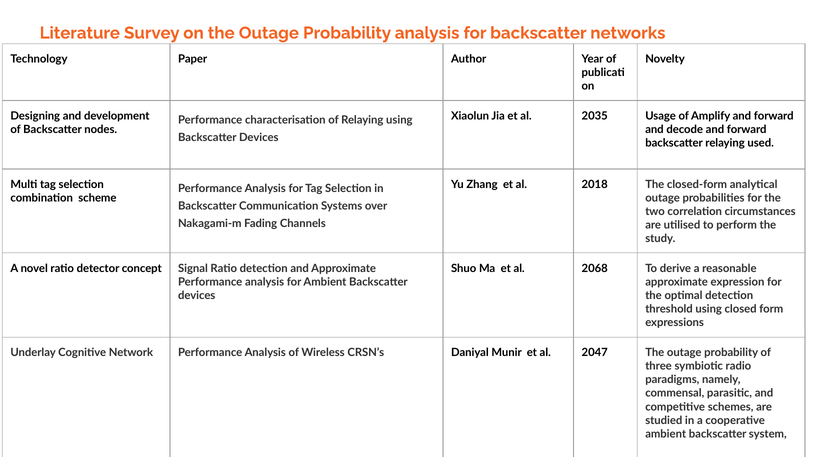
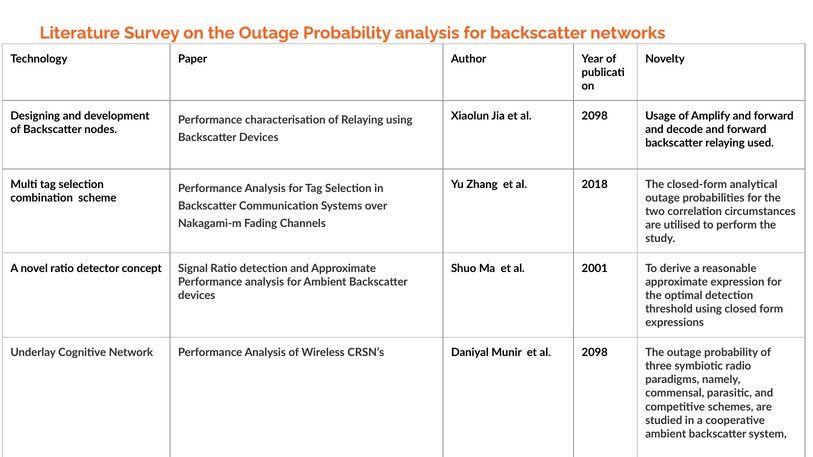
Jia et al 2035: 2035 -> 2098
2068: 2068 -> 2001
Munir et al 2047: 2047 -> 2098
